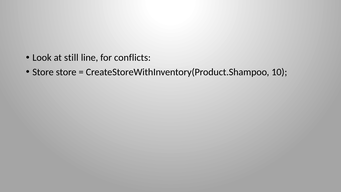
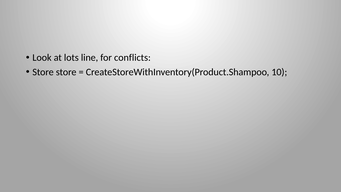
still: still -> lots
